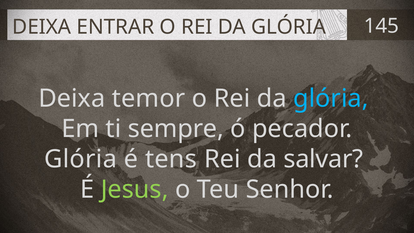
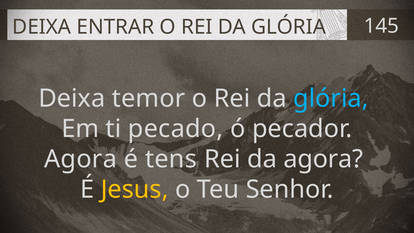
sempre: sempre -> pecado
Glória at (81, 159): Glória -> Agora
da salvar: salvar -> agora
Jesus colour: light green -> yellow
